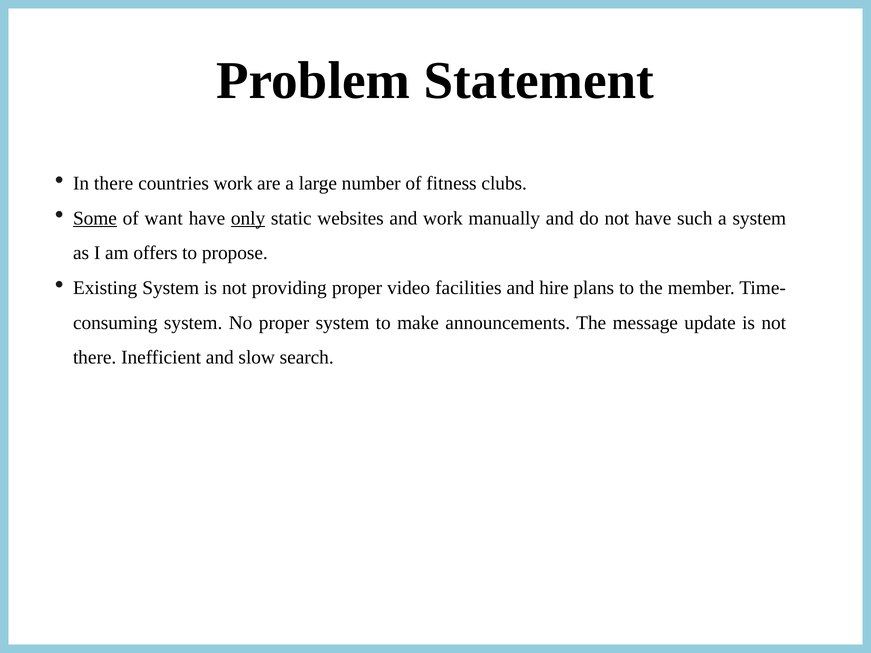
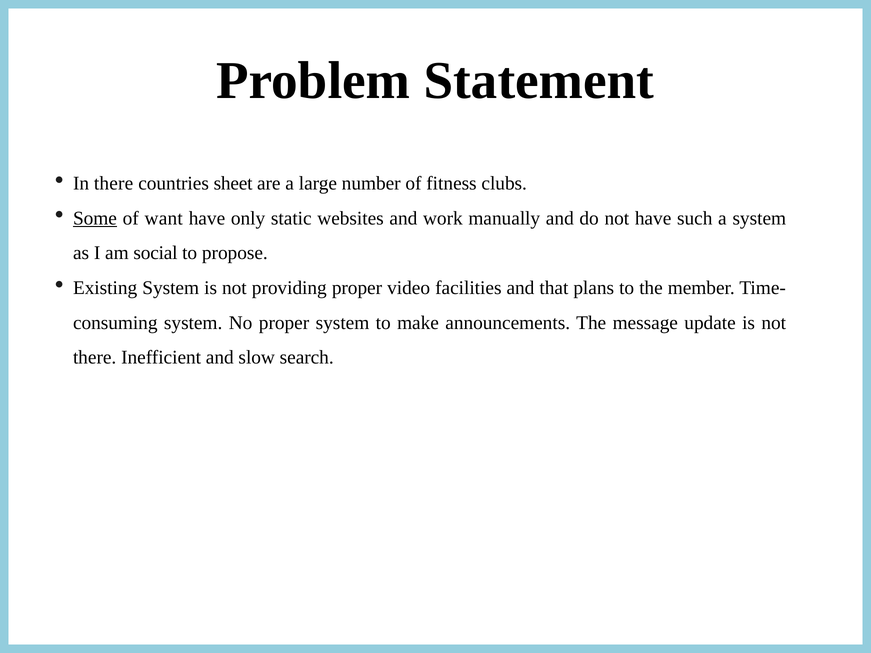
countries work: work -> sheet
only underline: present -> none
offers: offers -> social
hire: hire -> that
